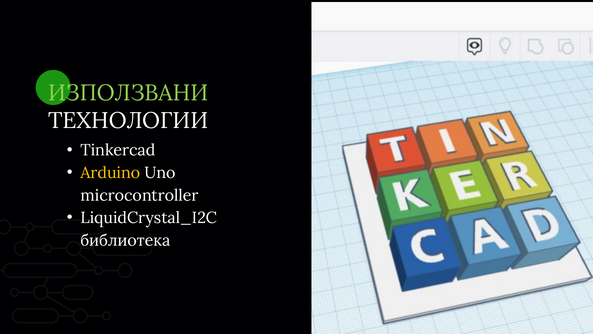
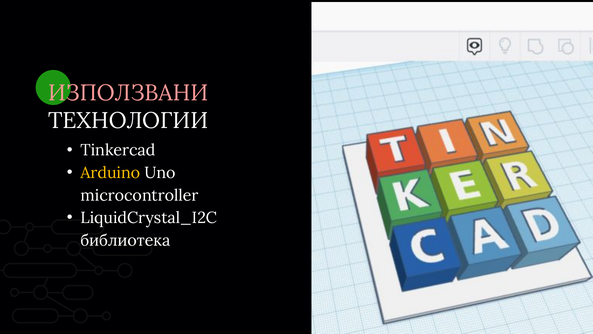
ИЗПОЛЗВАНИ colour: light green -> pink
